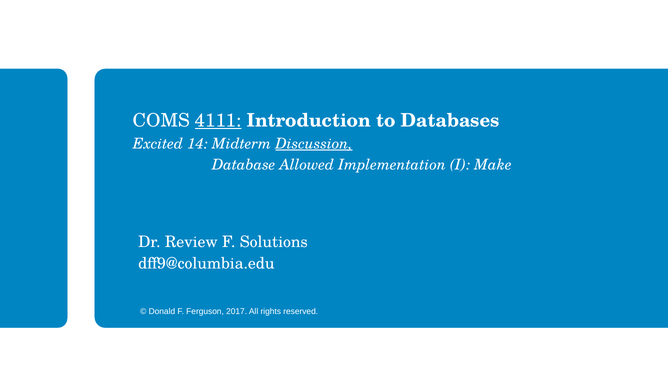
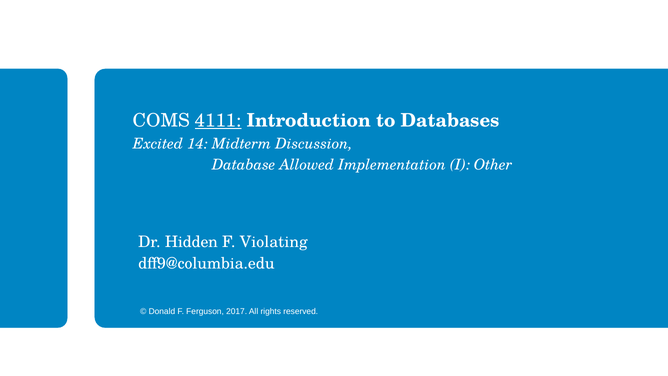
Discussion underline: present -> none
Make: Make -> Other
Review: Review -> Hidden
Solutions: Solutions -> Violating
